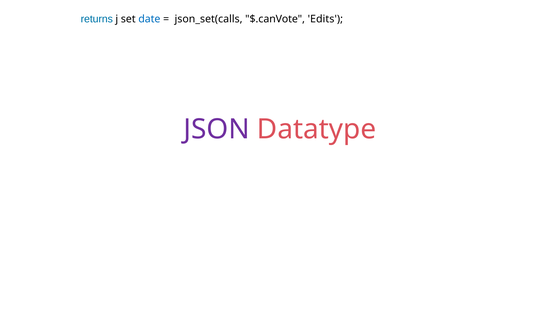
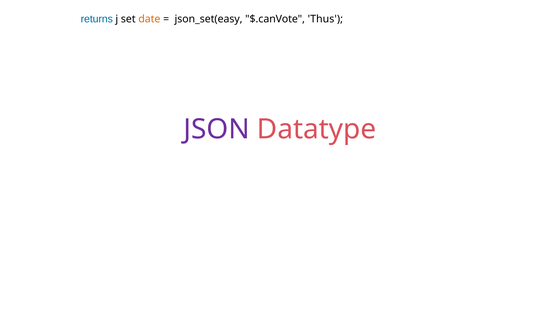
date colour: blue -> orange
json_set(calls: json_set(calls -> json_set(easy
Edits: Edits -> Thus
